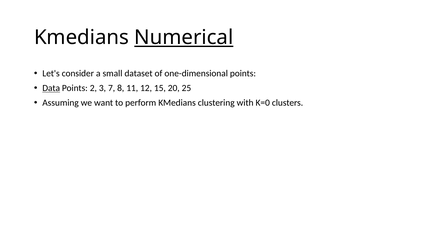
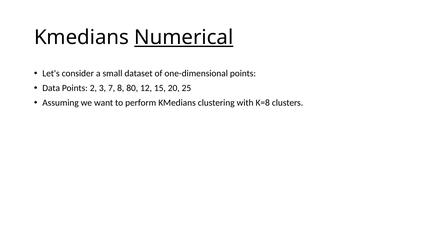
Data underline: present -> none
11: 11 -> 80
K=0: K=0 -> K=8
